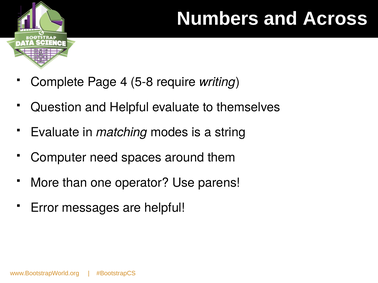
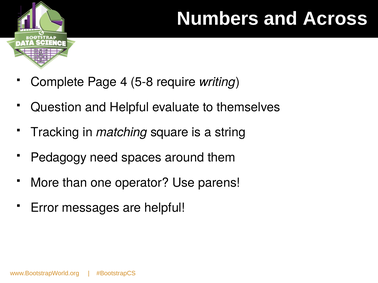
Evaluate at (55, 133): Evaluate -> Tracking
modes: modes -> square
Computer: Computer -> Pedagogy
